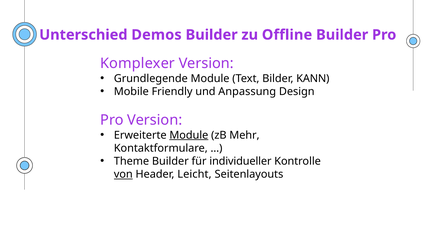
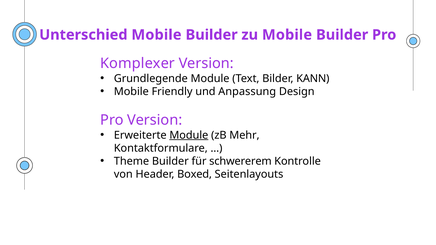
Unterschied Demos: Demos -> Mobile
zu Offline: Offline -> Mobile
individueller: individueller -> schwererem
von underline: present -> none
Leicht: Leicht -> Boxed
